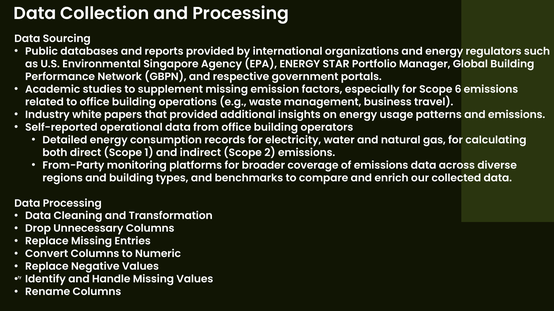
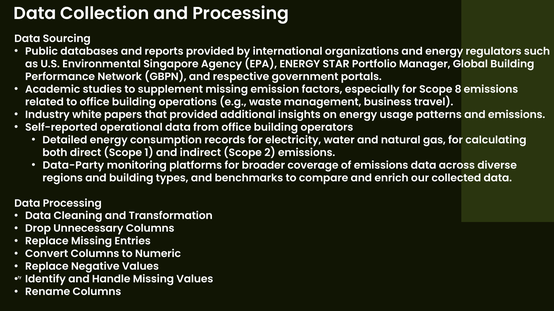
6: 6 -> 8
From-Party: From-Party -> Data-Party
